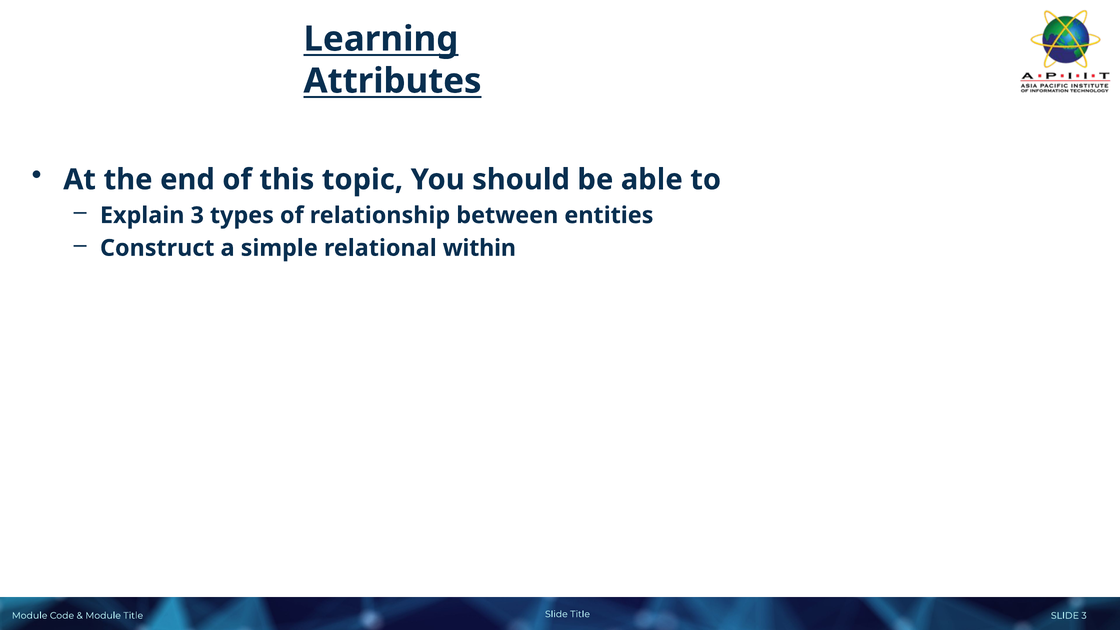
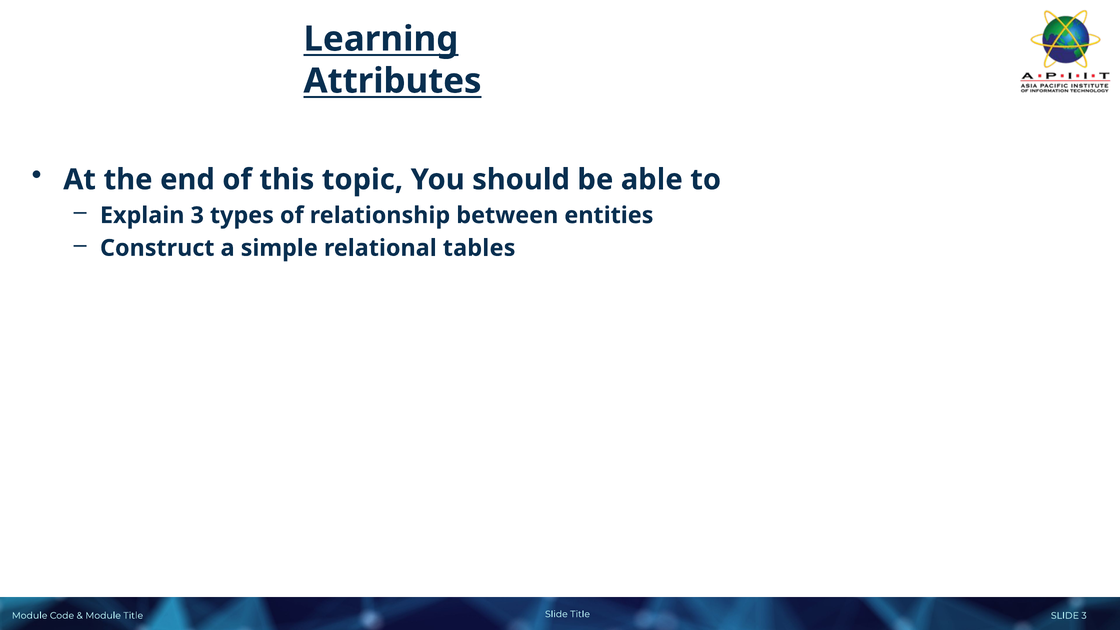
within: within -> tables
